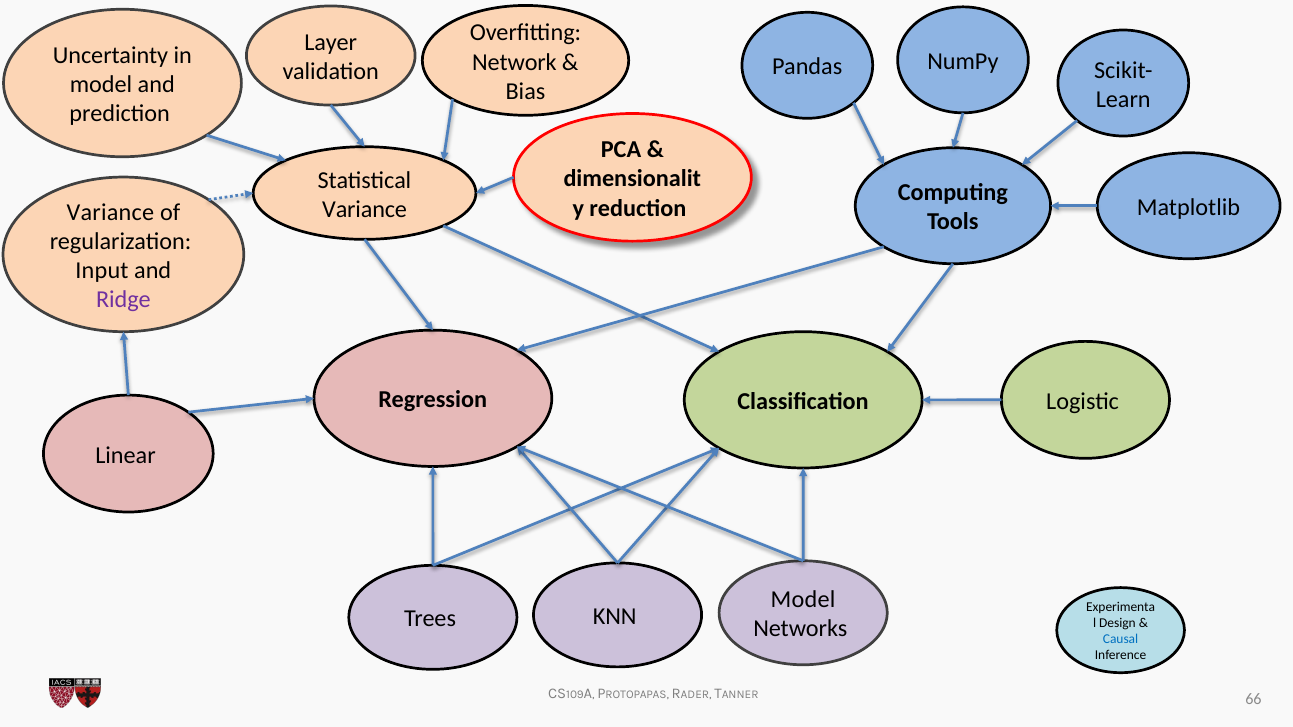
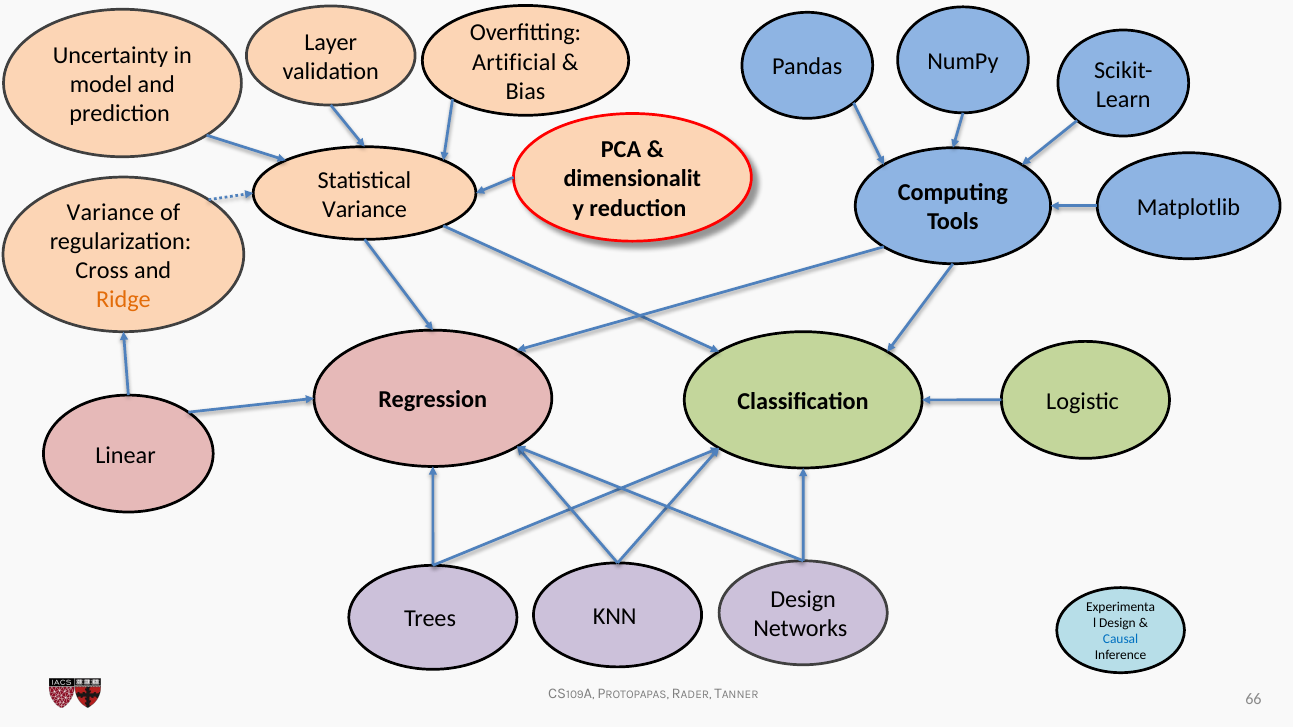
Network: Network -> Artificial
Input: Input -> Cross
Ridge colour: purple -> orange
Model at (803, 600): Model -> Design
